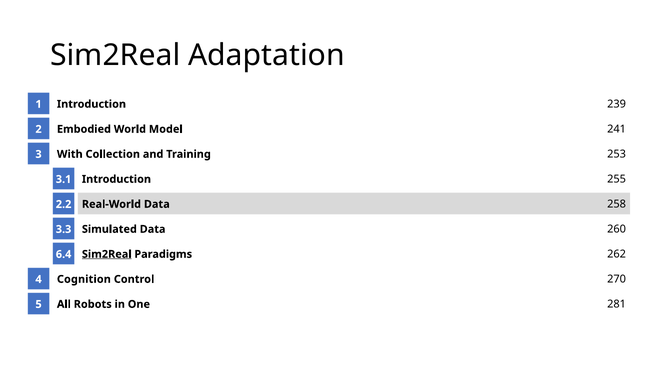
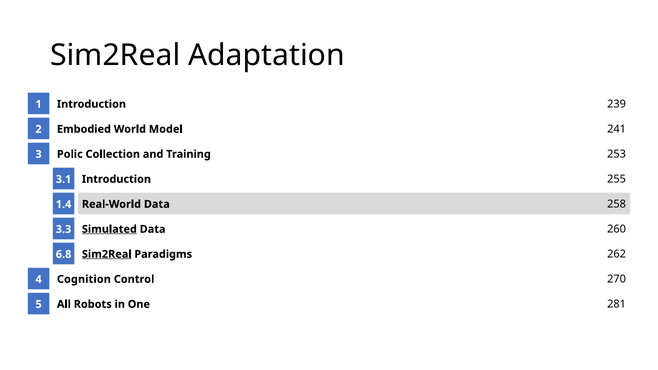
With: With -> Polic
2.2: 2.2 -> 1.4
Simulated underline: none -> present
6.4: 6.4 -> 6.8
